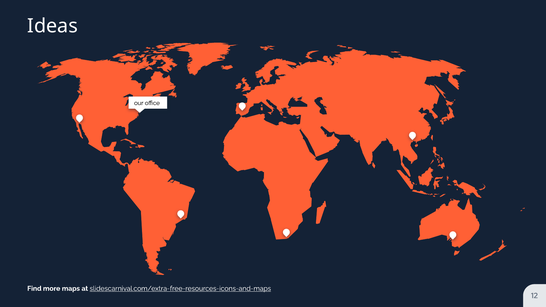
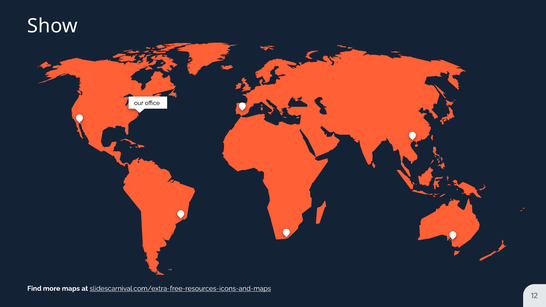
Ideas: Ideas -> Show
